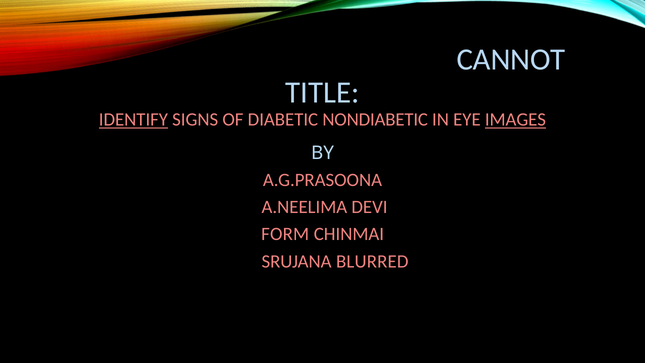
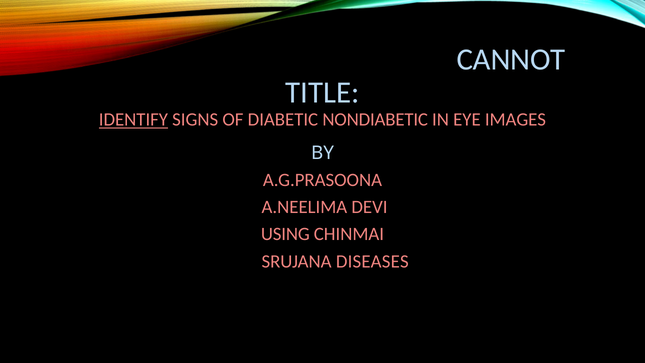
IMAGES underline: present -> none
FORM: FORM -> USING
BLURRED: BLURRED -> DISEASES
